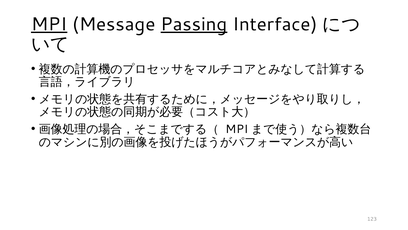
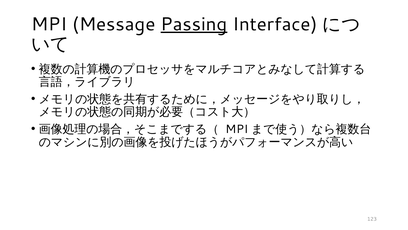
MPI underline: present -> none
